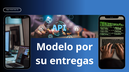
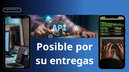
Modelo: Modelo -> Posible
